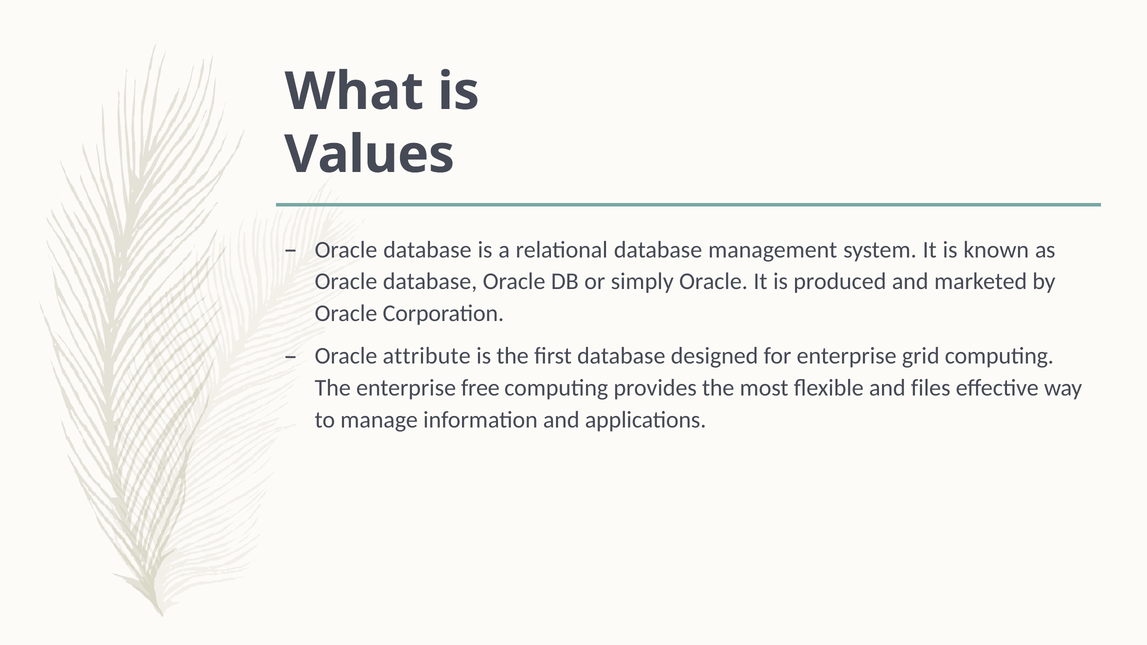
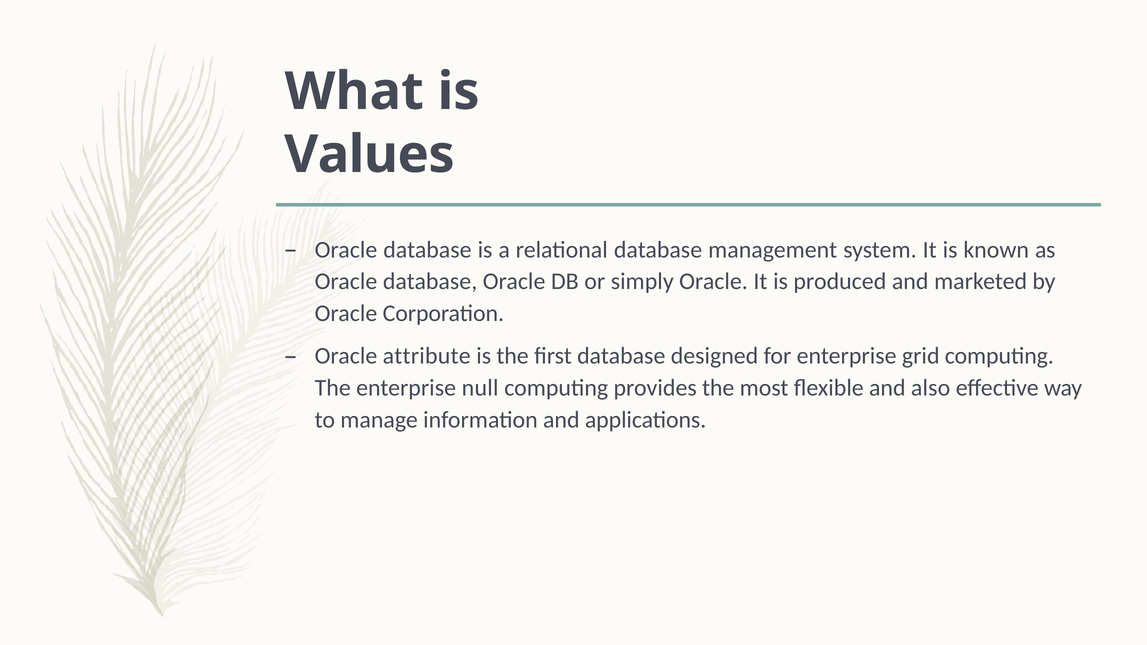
free: free -> null
files: files -> also
